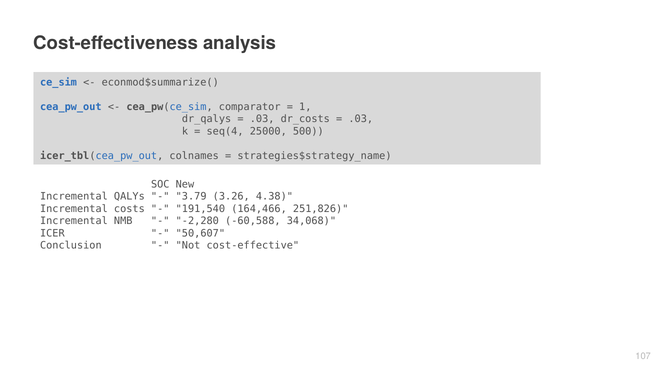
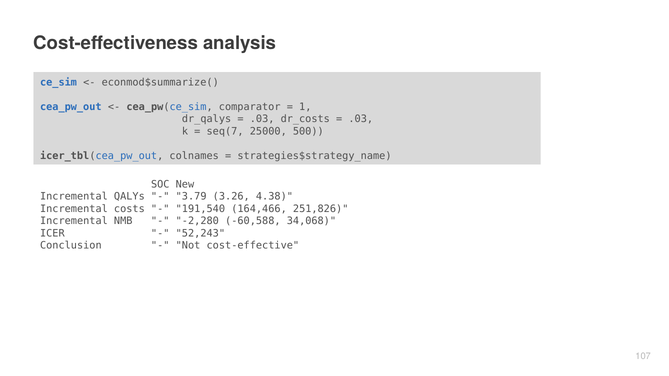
seq(4: seq(4 -> seq(7
50,607: 50,607 -> 52,243
